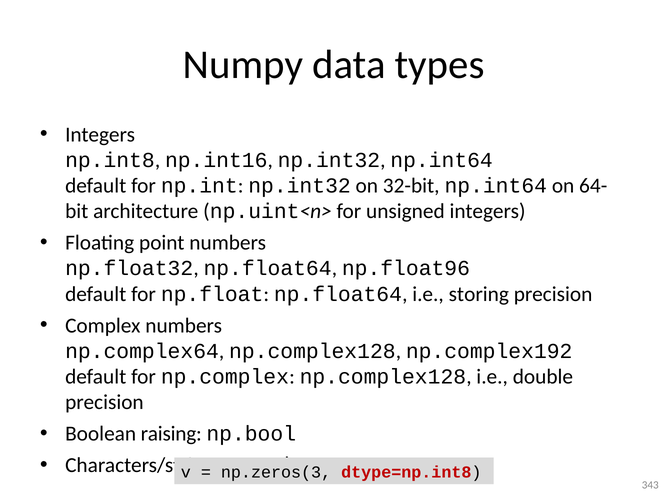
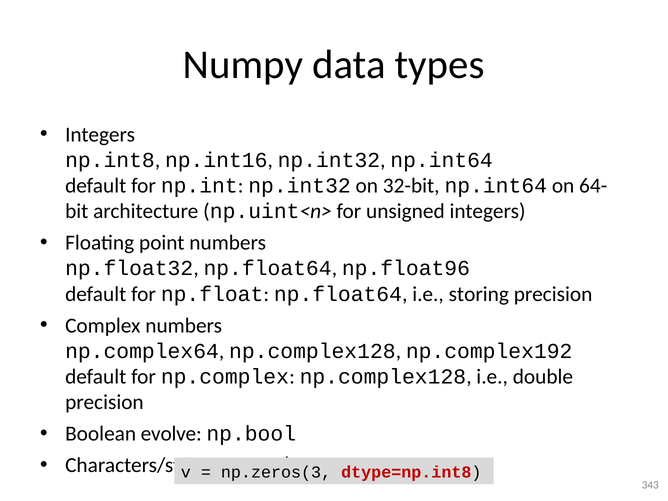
raising: raising -> evolve
